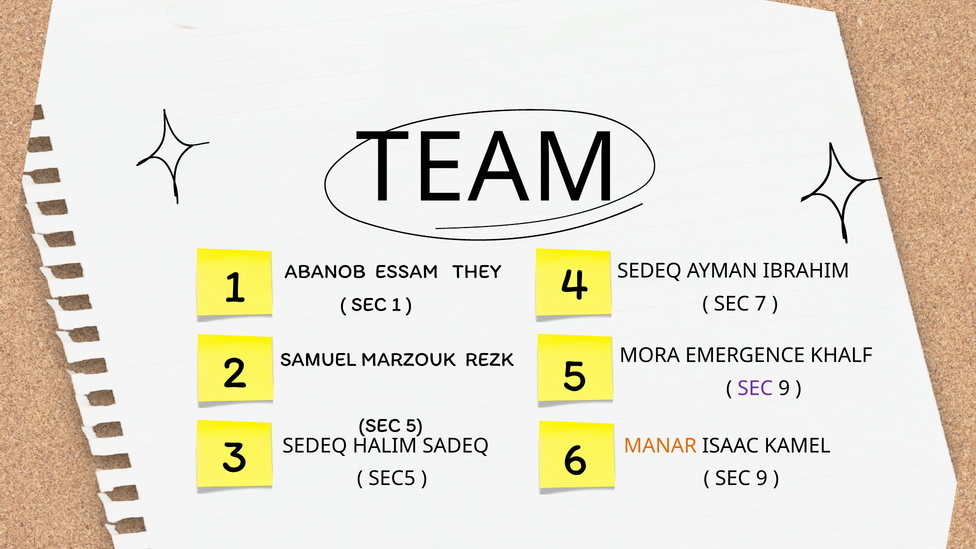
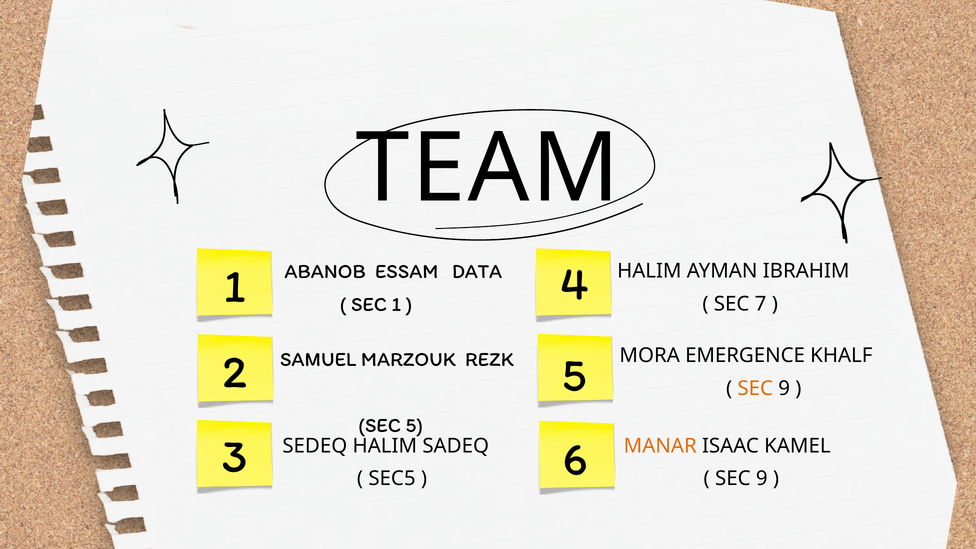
THEY: THEY -> DATA
4 SEDEQ: SEDEQ -> HALIM
SEC at (755, 388) colour: purple -> orange
